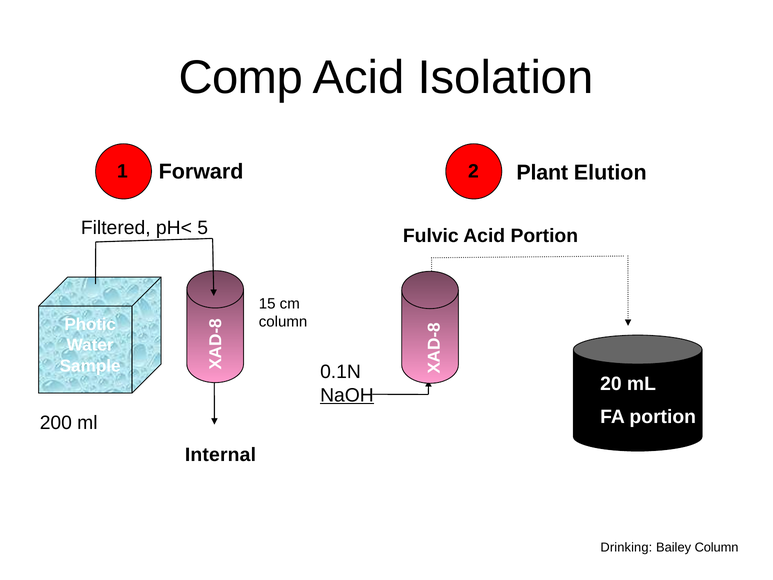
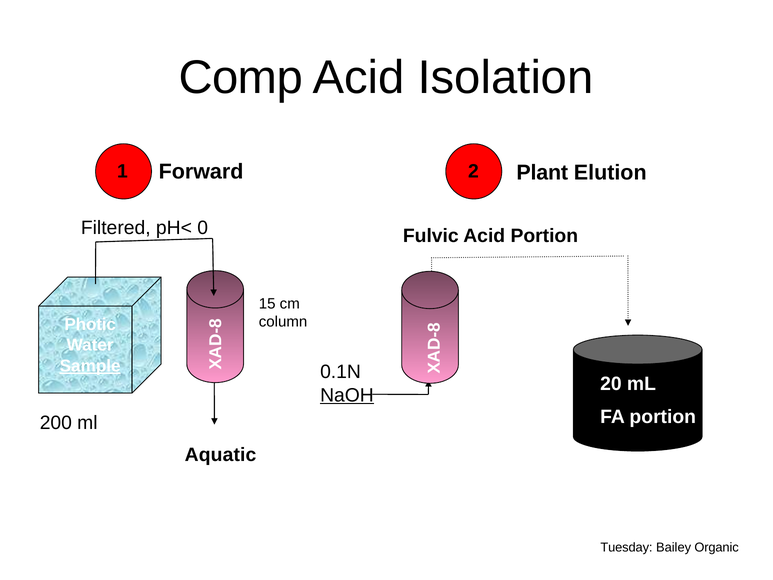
5: 5 -> 0
Sample underline: none -> present
Internal: Internal -> Aquatic
Drinking: Drinking -> Tuesday
Bailey Column: Column -> Organic
